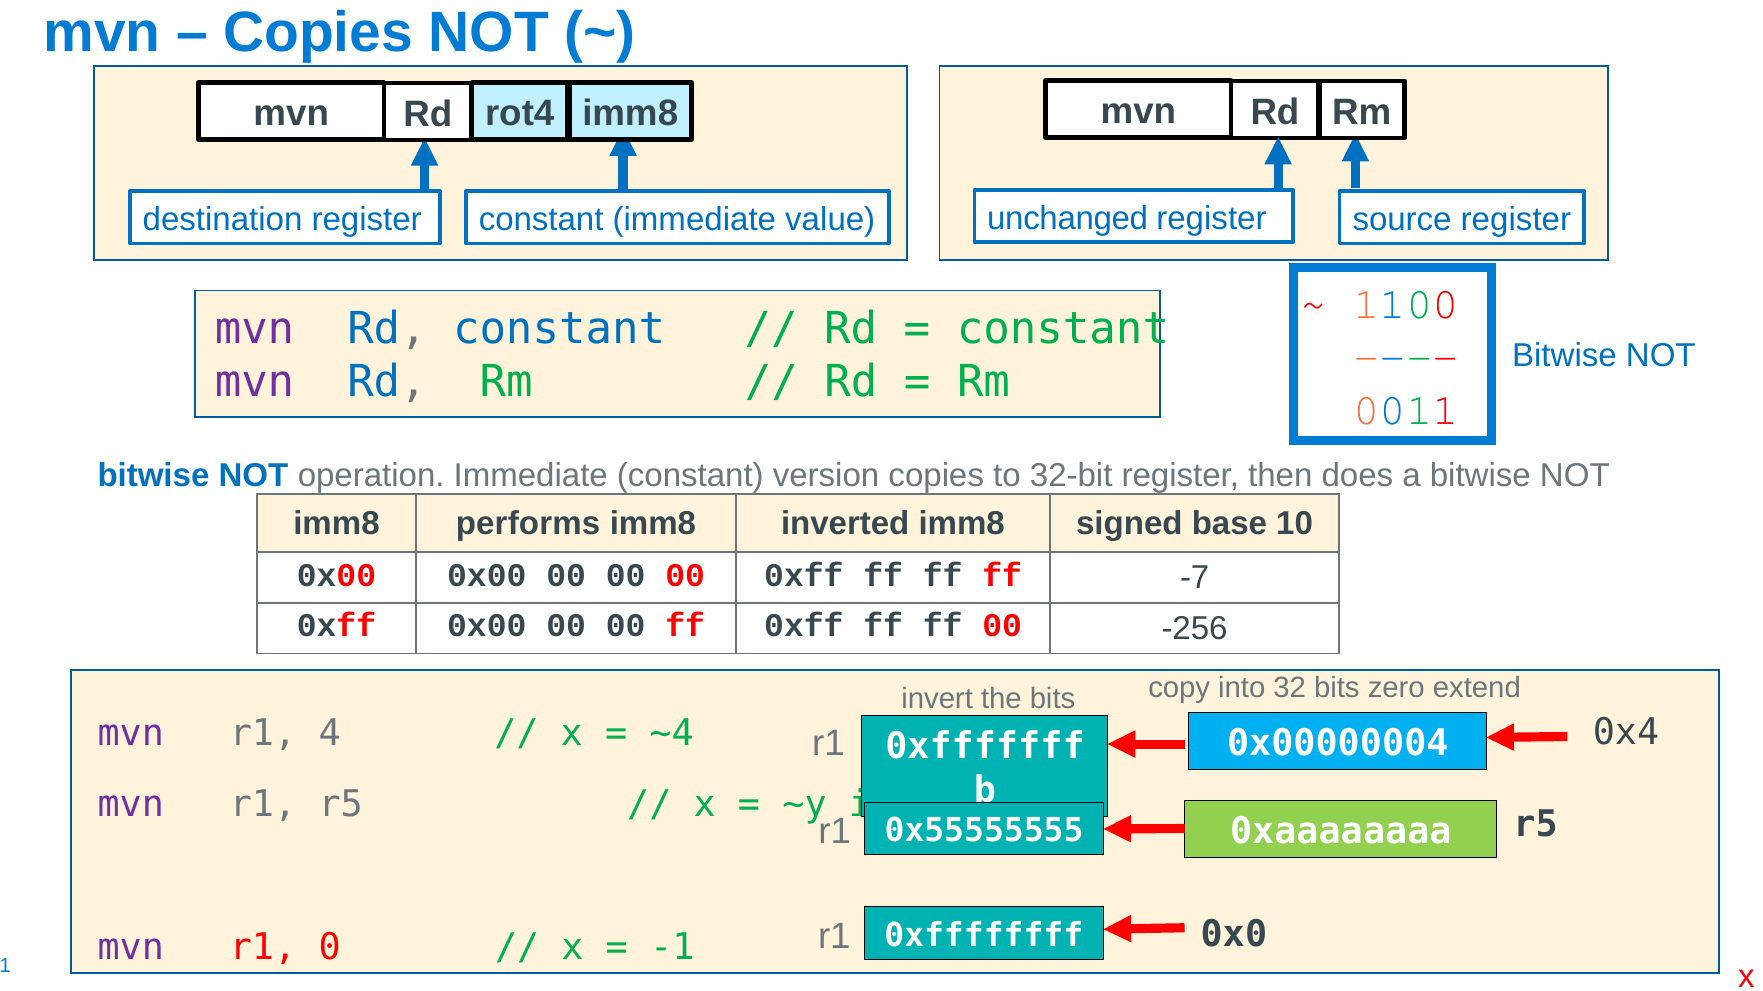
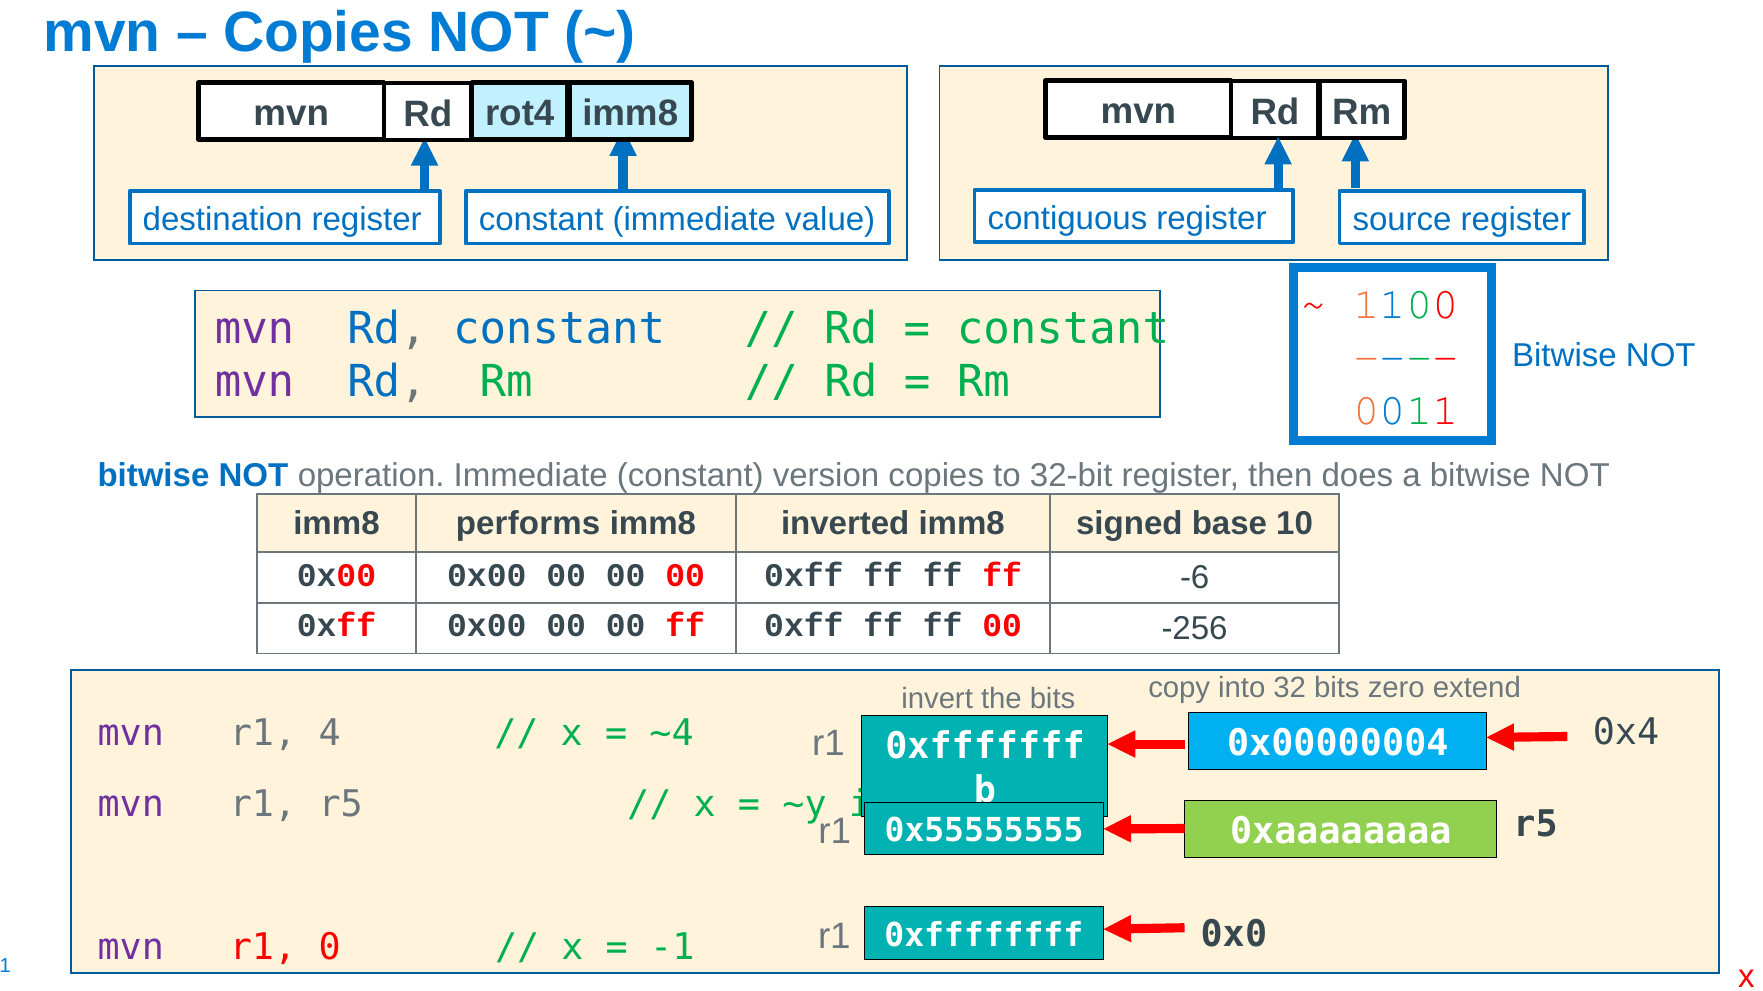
unchanged: unchanged -> contiguous
-7: -7 -> -6
